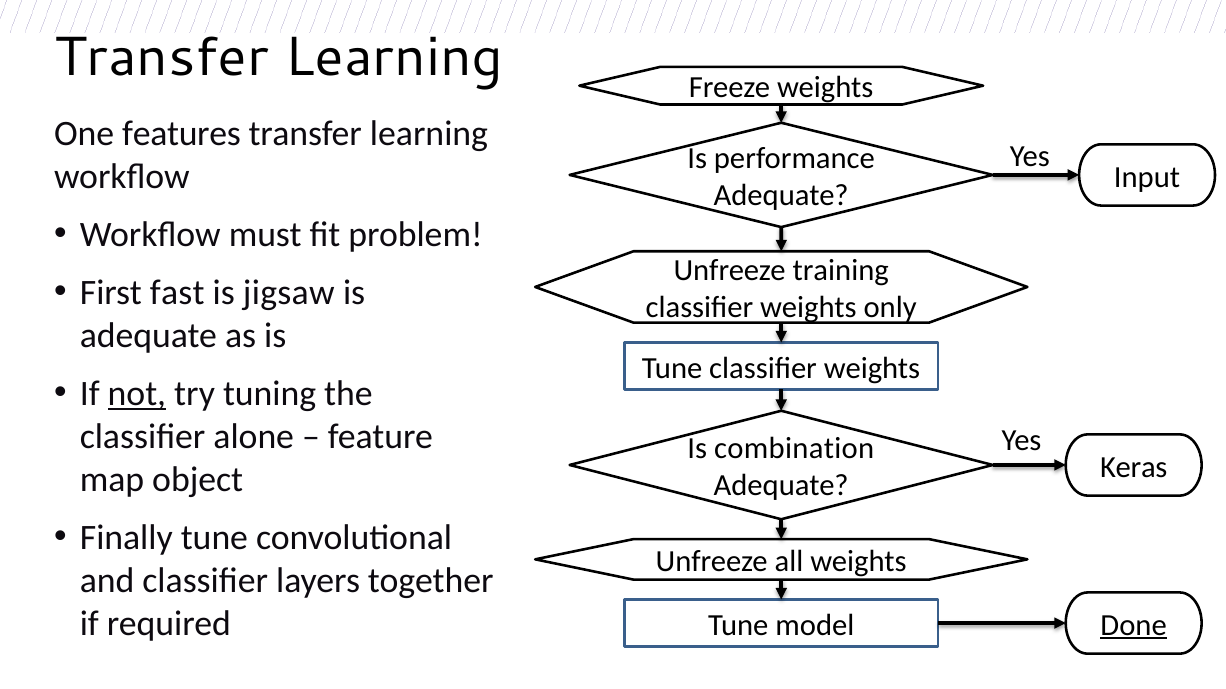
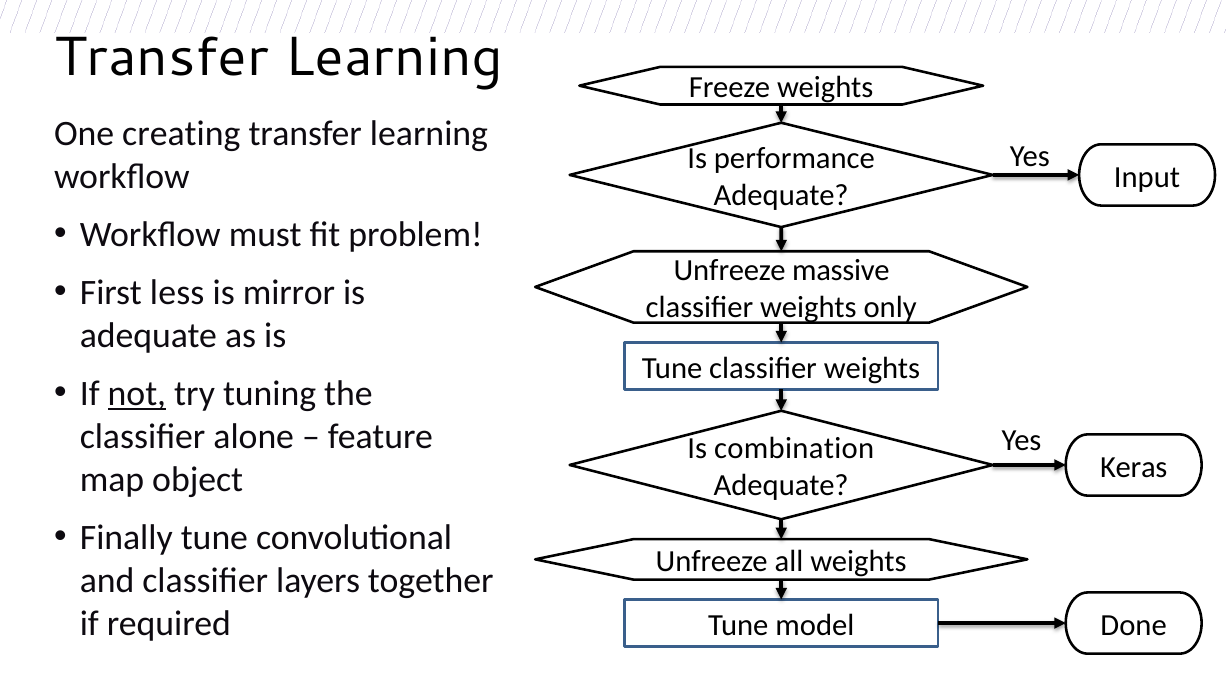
features: features -> creating
training: training -> massive
fast: fast -> less
jigsaw: jigsaw -> mirror
Done underline: present -> none
